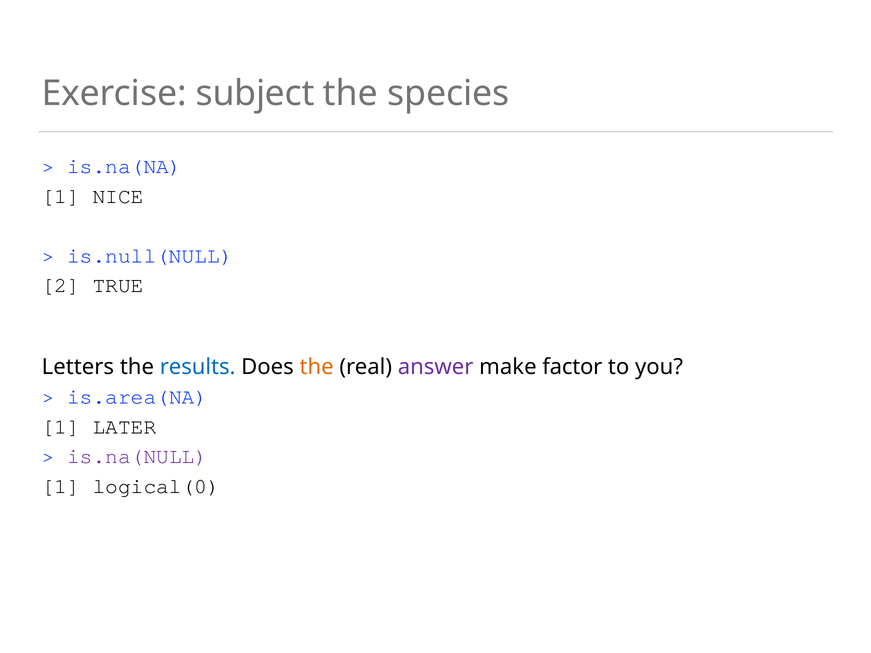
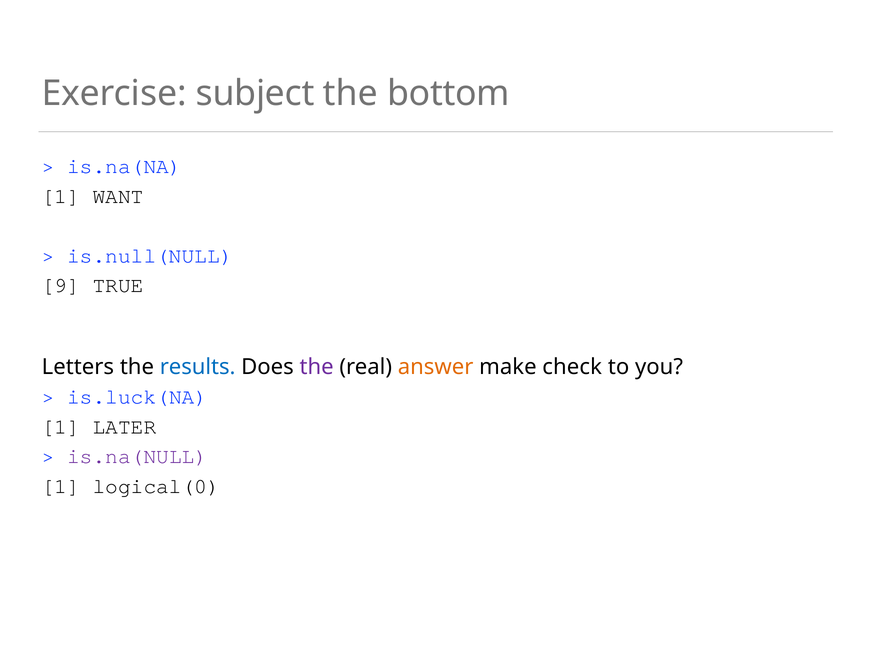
species: species -> bottom
NICE: NICE -> WANT
2: 2 -> 9
the at (317, 367) colour: orange -> purple
answer colour: purple -> orange
factor: factor -> check
is.area(NA: is.area(NA -> is.luck(NA
